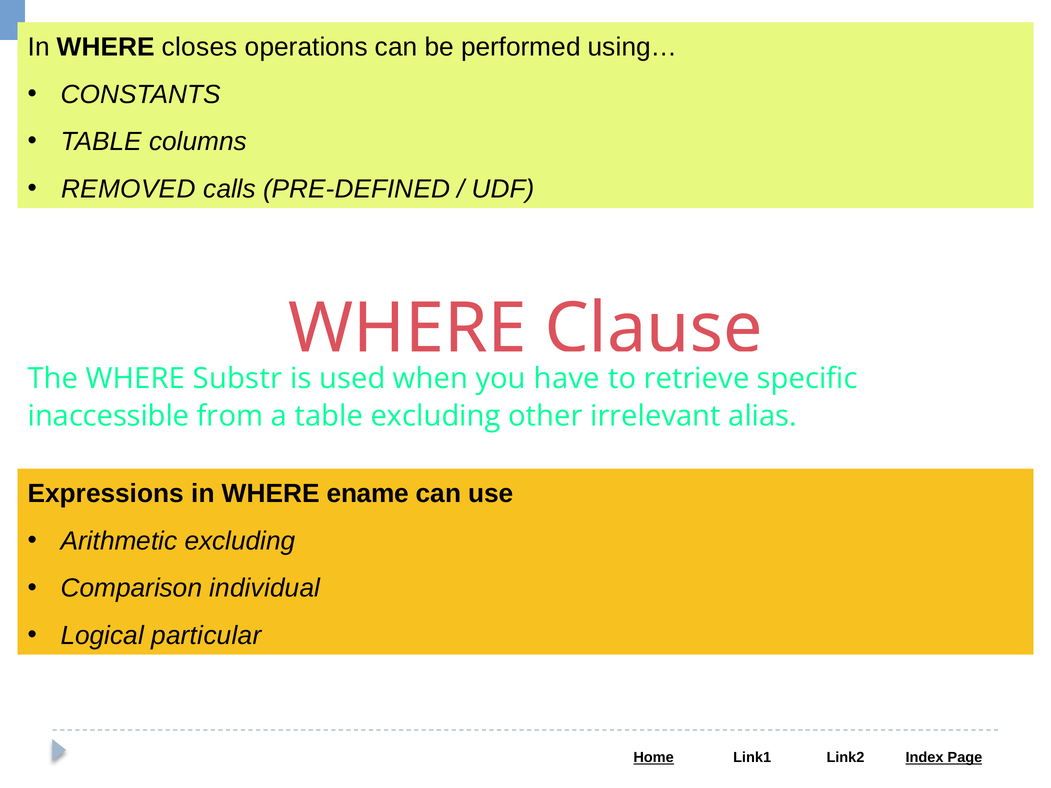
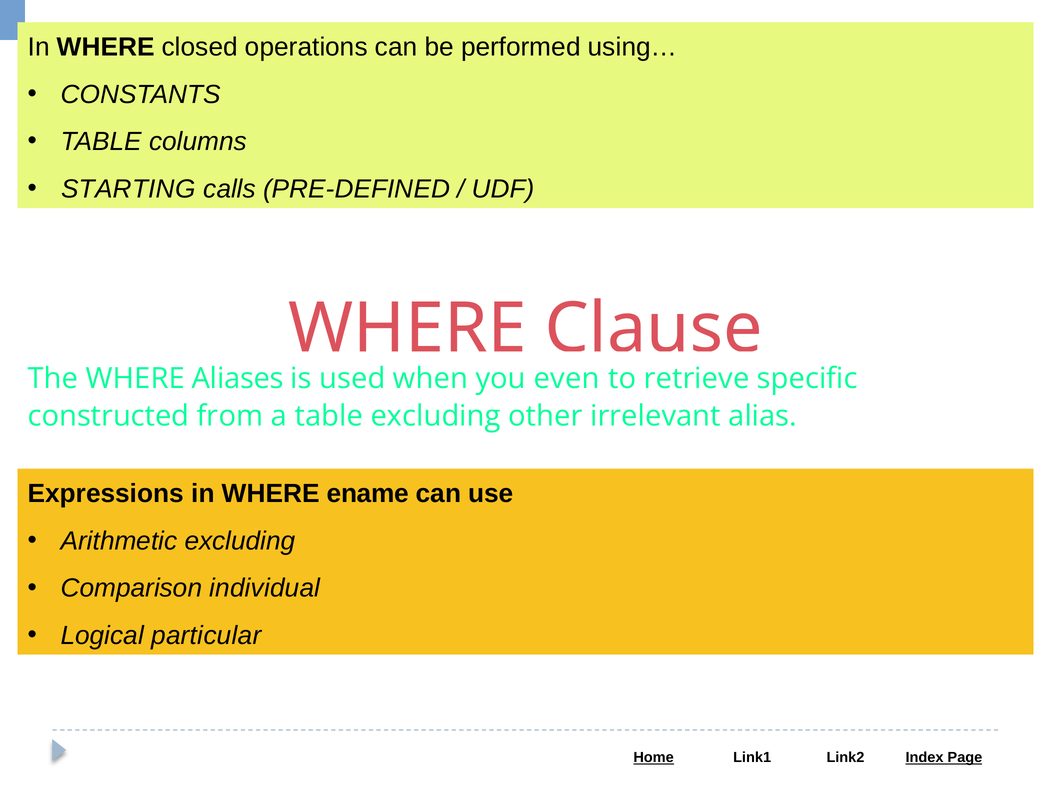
closes: closes -> closed
REMOVED: REMOVED -> STARTING
Substr: Substr -> Aliases
have: have -> even
inaccessible: inaccessible -> constructed
